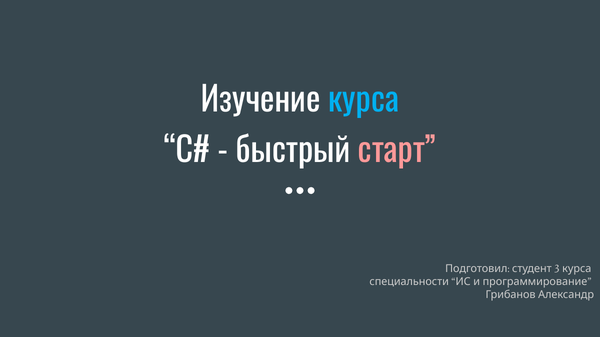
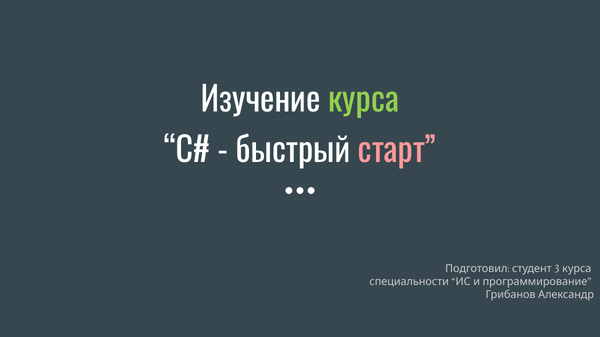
курса at (364, 101) colour: light blue -> light green
